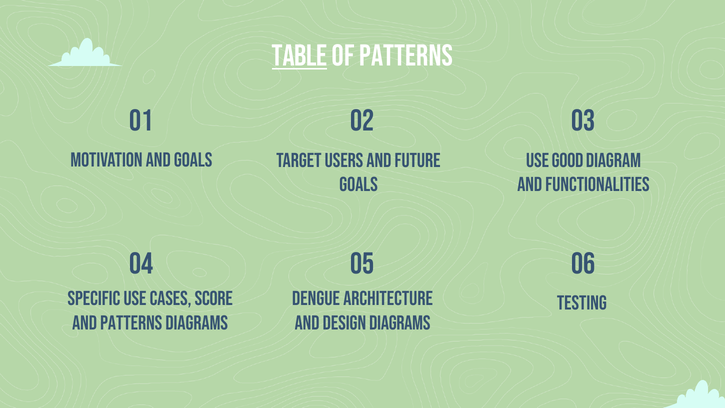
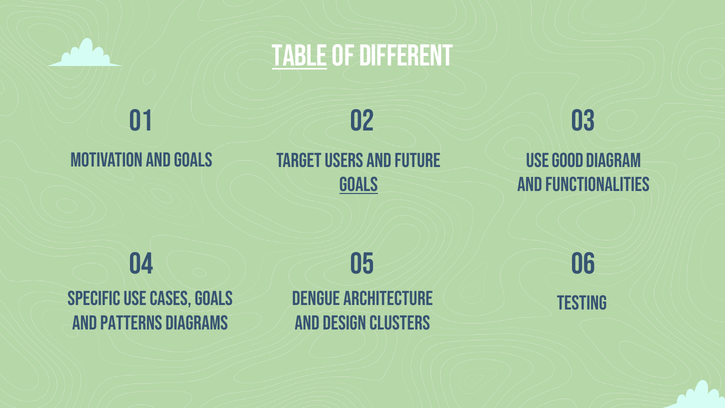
OF PATTERNS: PATTERNS -> DIFFERENT
goals at (359, 185) underline: none -> present
CASEs SCORE: SCORE -> GOALS
DESIGN DIAGRAMS: DIAGRAMS -> CLUSTERS
